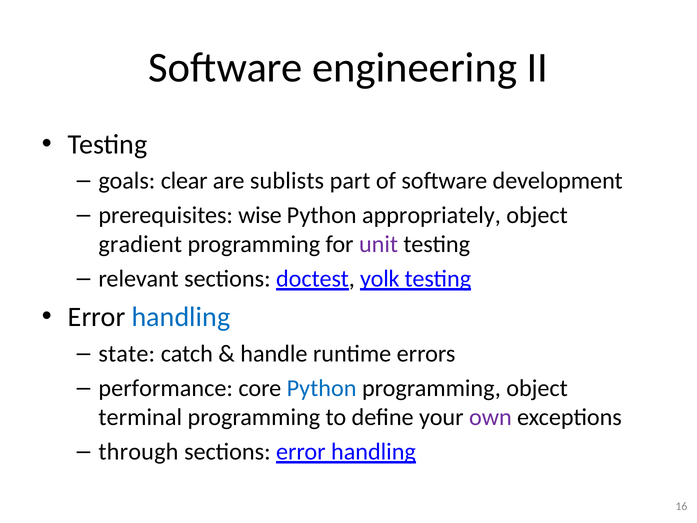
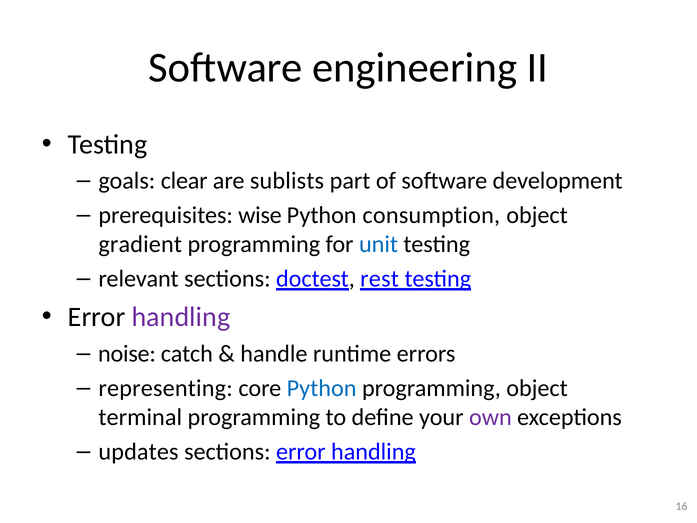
appropriately: appropriately -> consumption
unit colour: purple -> blue
yolk: yolk -> rest
handling at (181, 317) colour: blue -> purple
state: state -> noise
performance: performance -> representing
through: through -> updates
